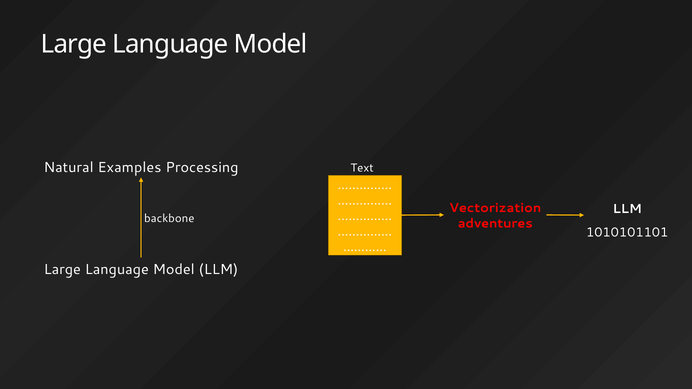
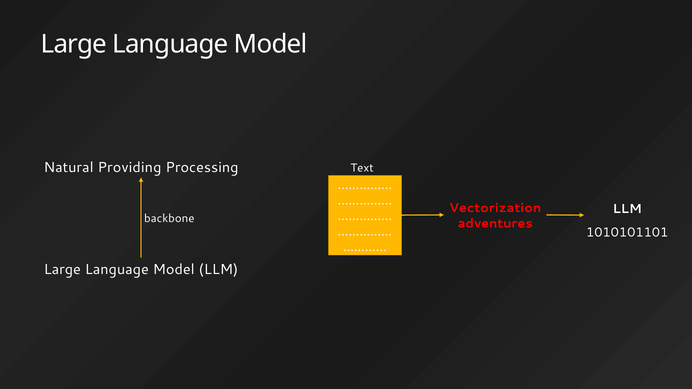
Examples: Examples -> Providing
